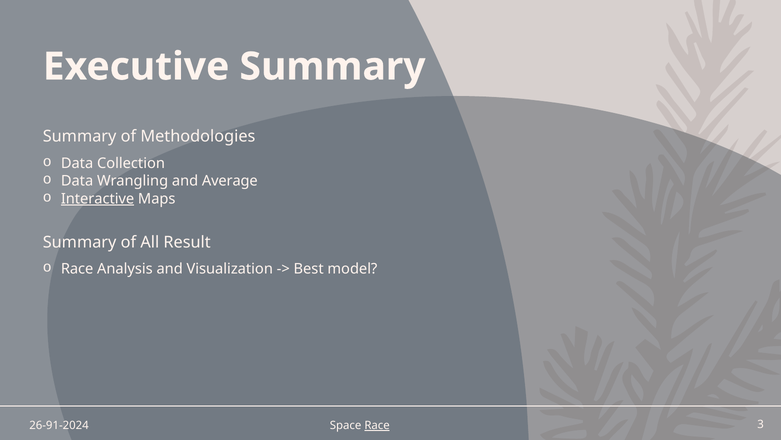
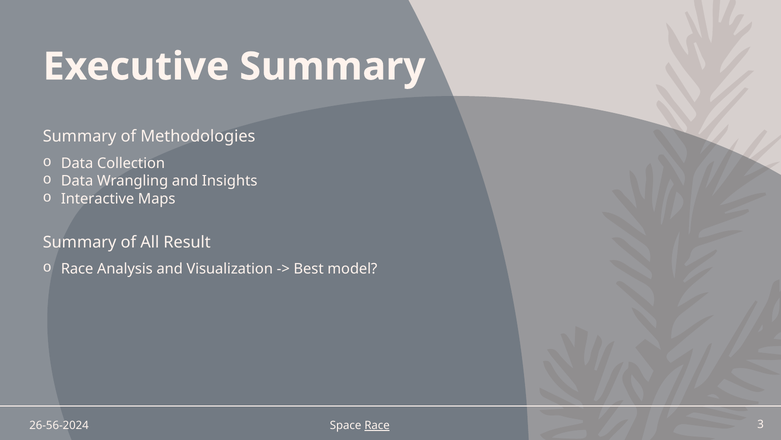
Average: Average -> Insights
Interactive underline: present -> none
26-91-2024: 26-91-2024 -> 26-56-2024
